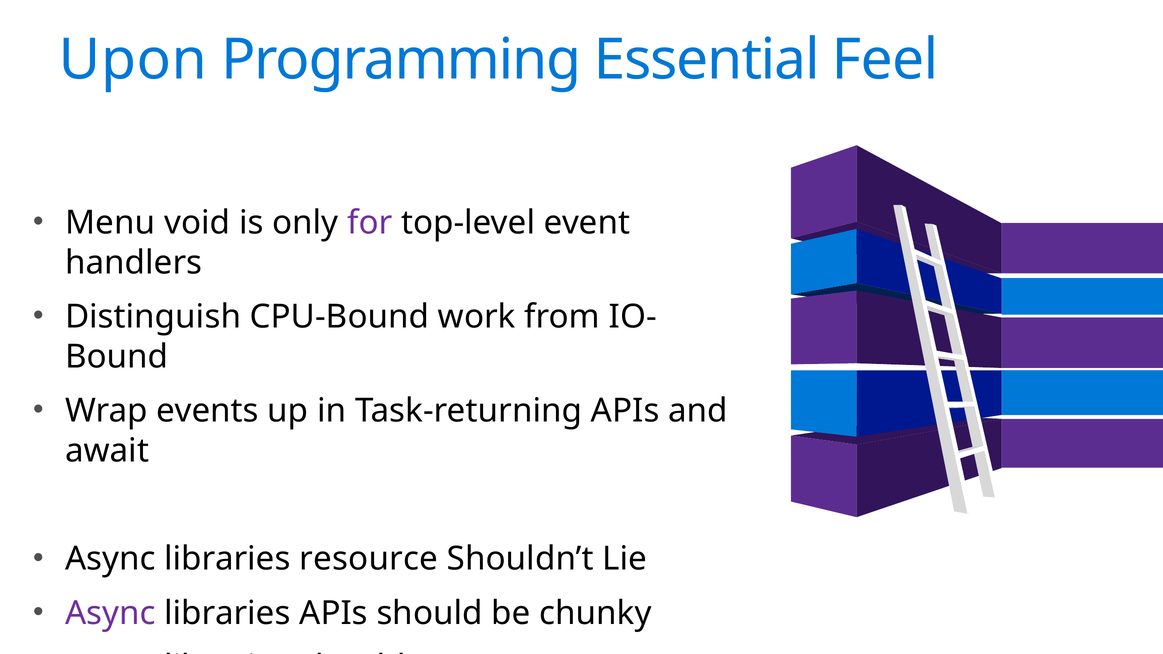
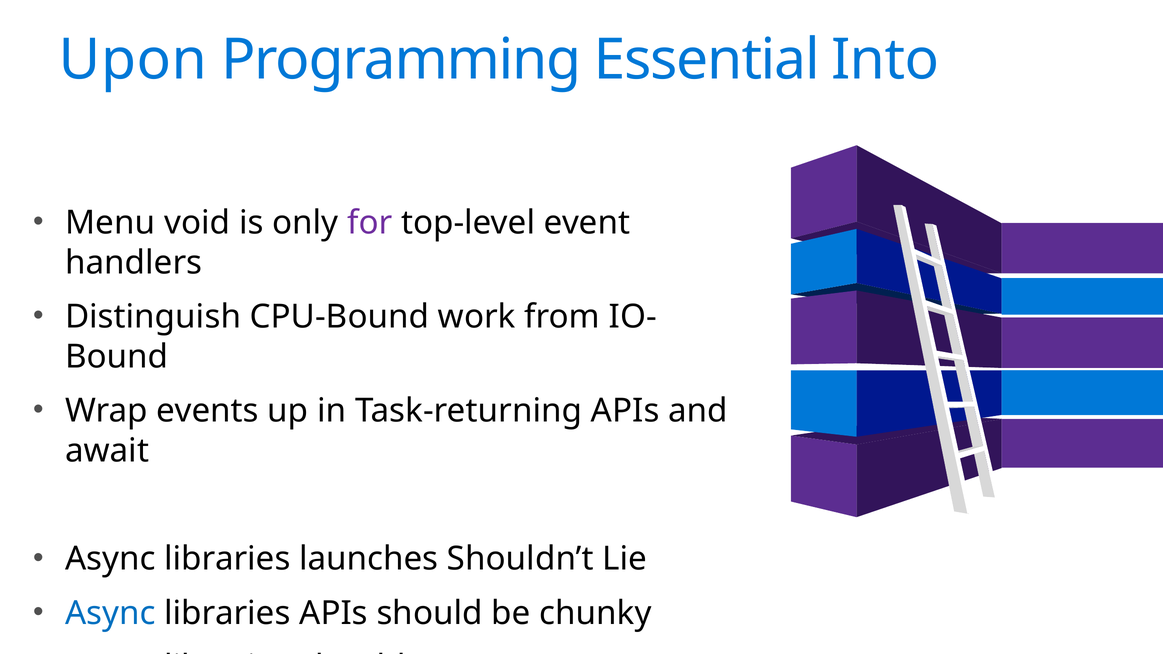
Feel: Feel -> Into
resource: resource -> launches
Async at (110, 613) colour: purple -> blue
